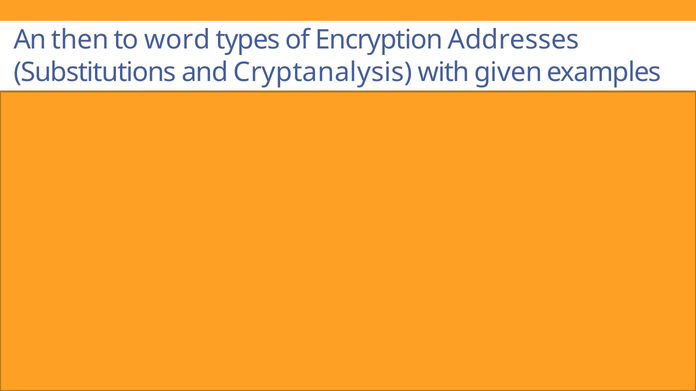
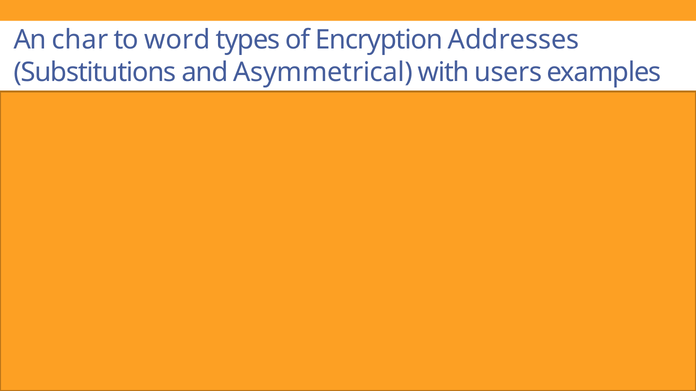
then: then -> char
Cryptanalysis: Cryptanalysis -> Asymmetrical
given: given -> users
